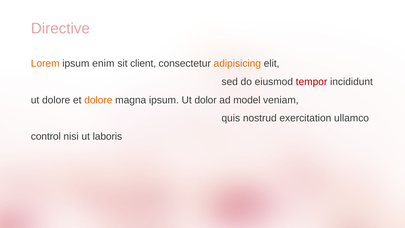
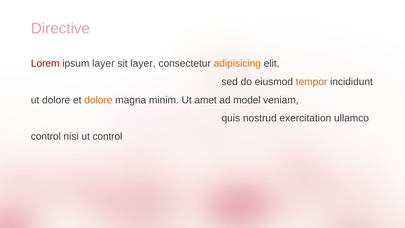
Lorem colour: orange -> red
ipsum enim: enim -> layer
sit client: client -> layer
tempor colour: red -> orange
magna ipsum: ipsum -> minim
dolor: dolor -> amet
ut laboris: laboris -> control
